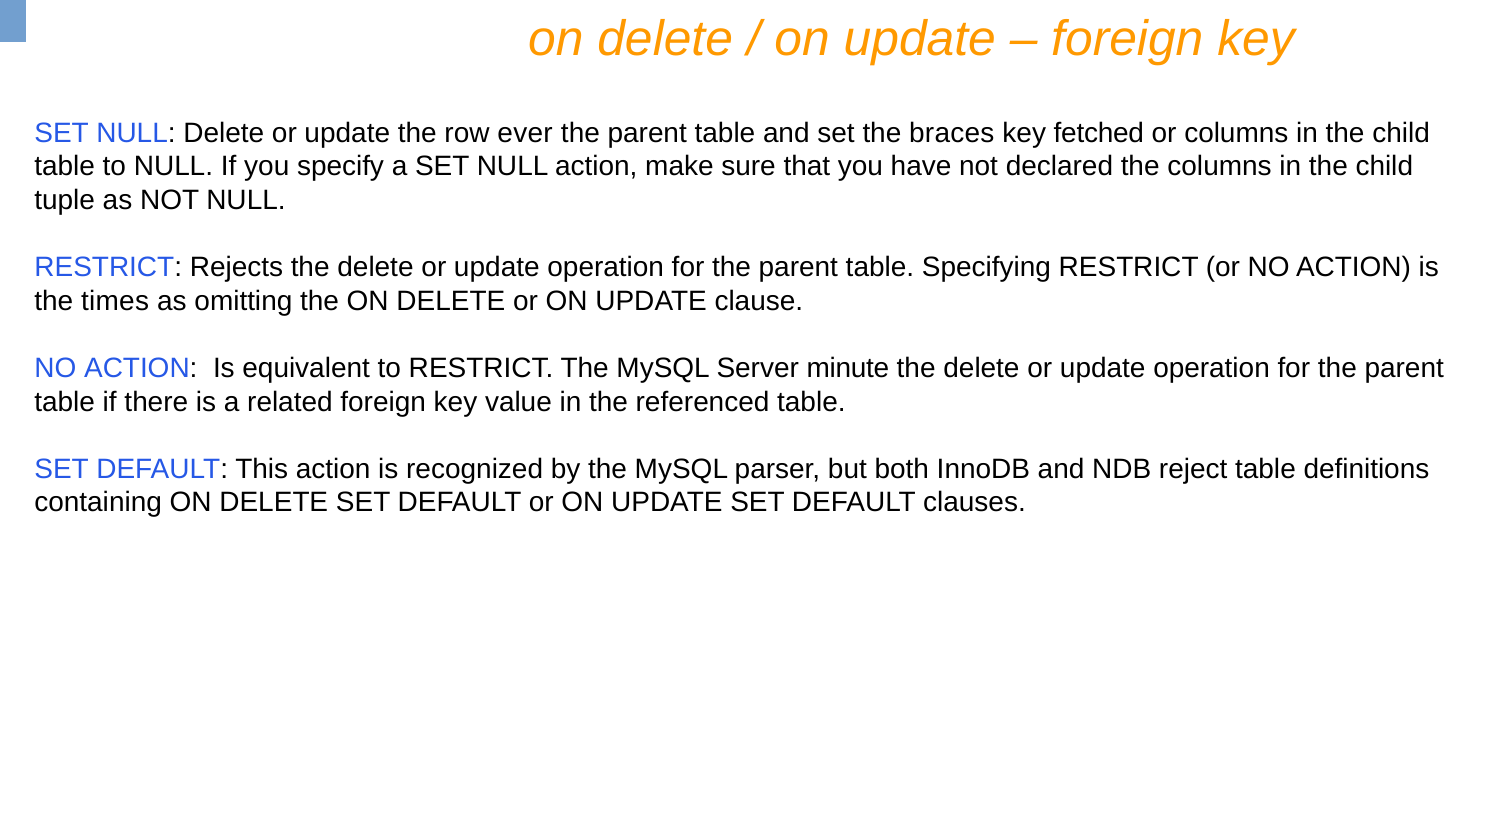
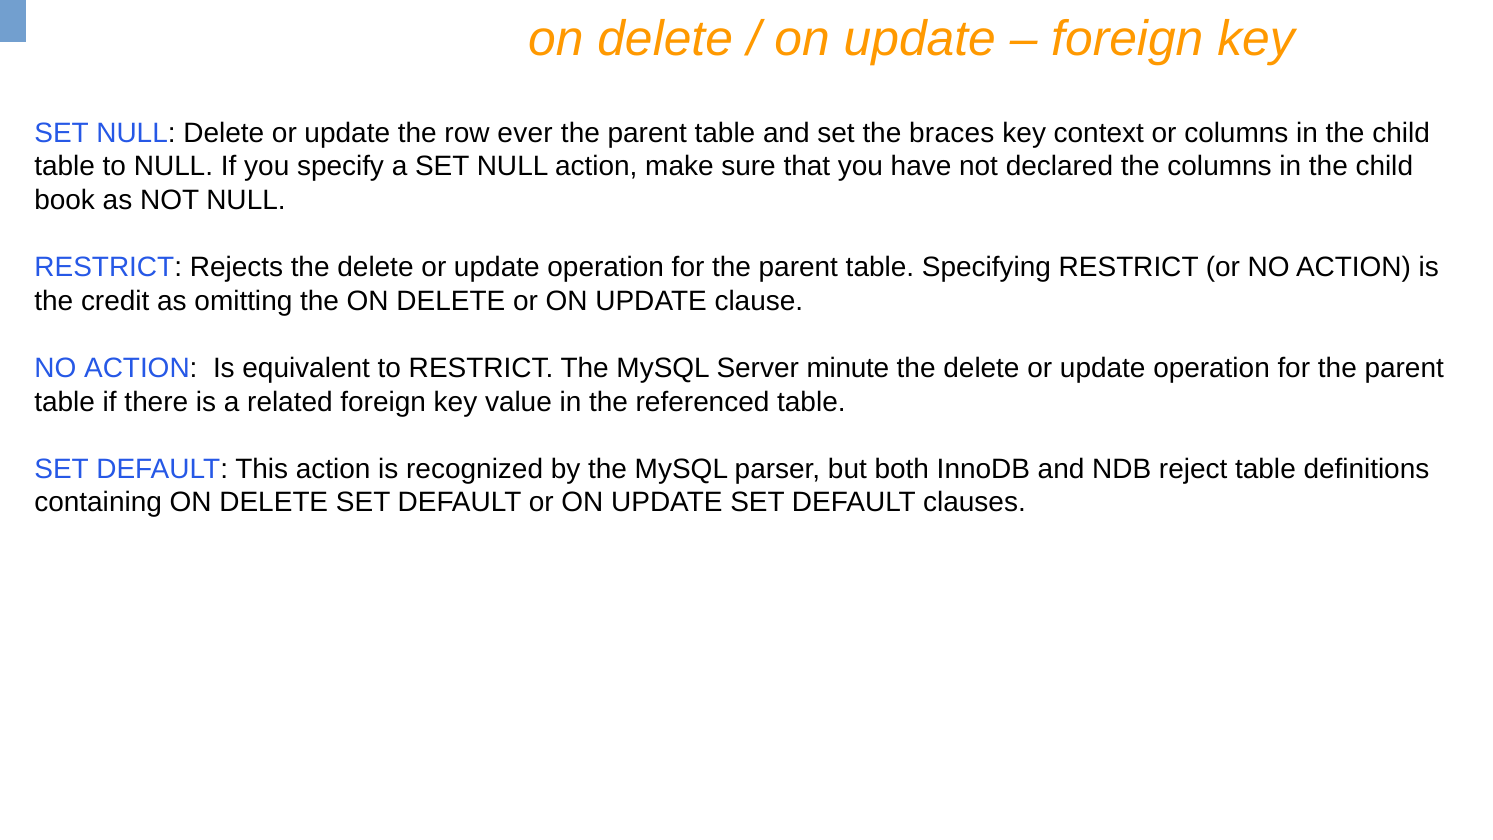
fetched: fetched -> context
tuple: tuple -> book
times: times -> credit
